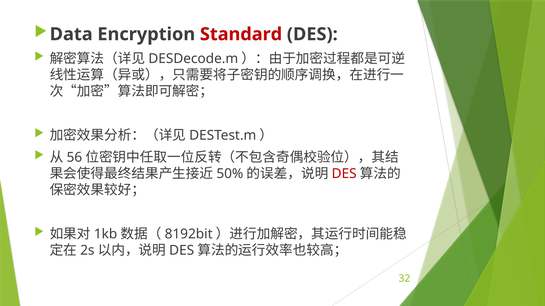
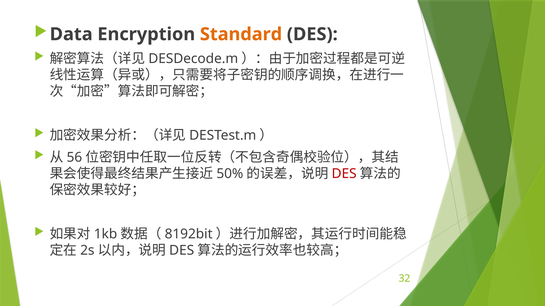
Standard colour: red -> orange
